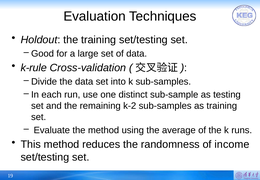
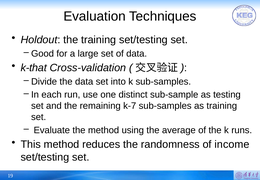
k-rule: k-rule -> k-that
k-2: k-2 -> k-7
